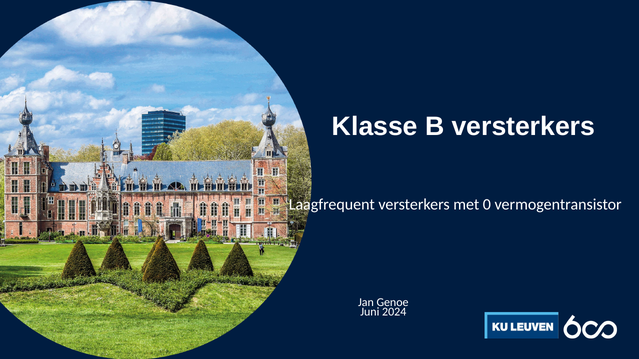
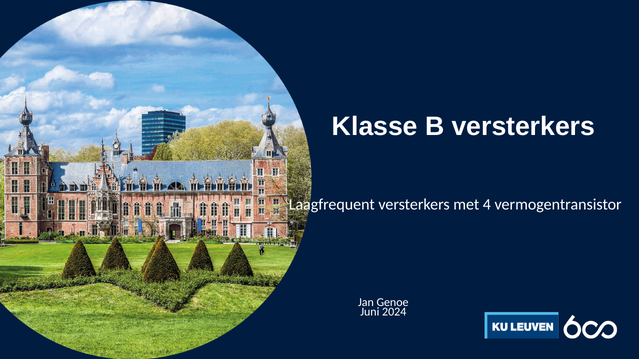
0: 0 -> 4
